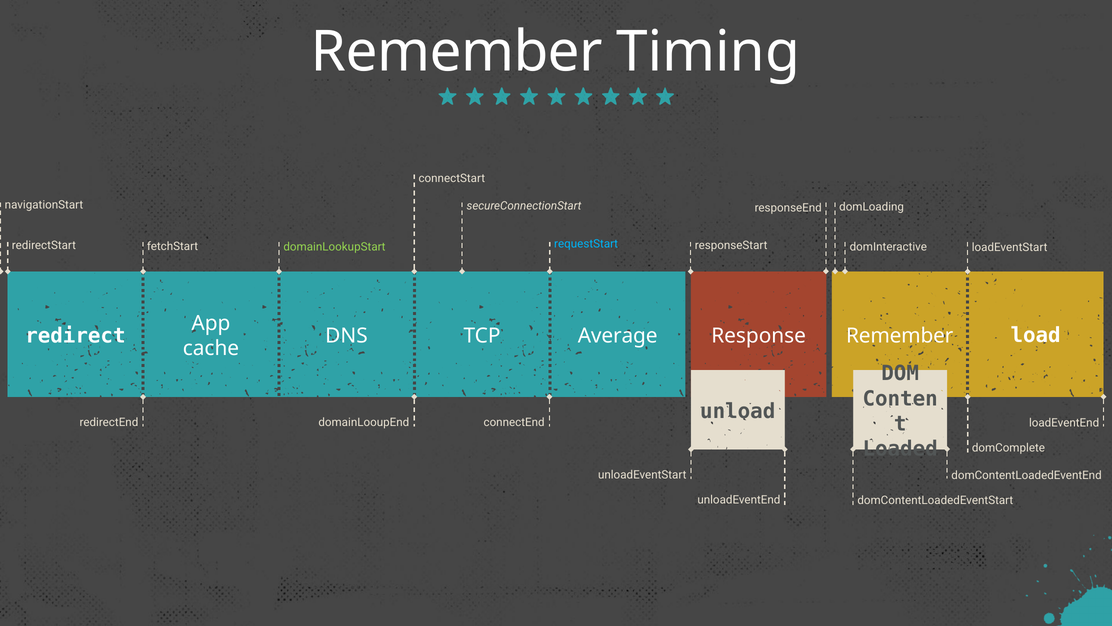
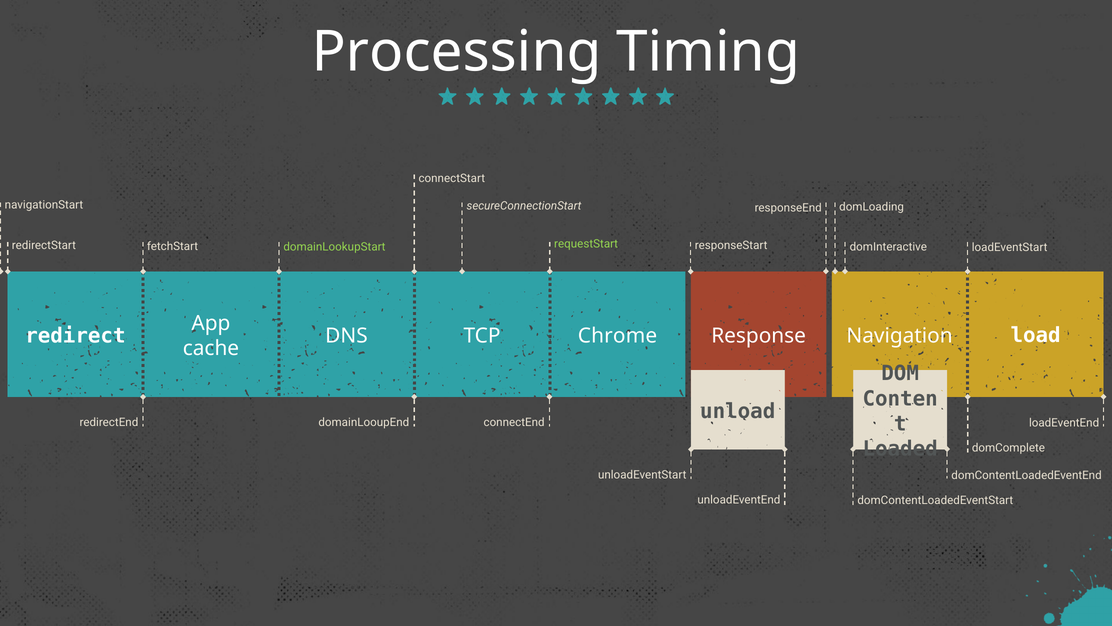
Remember at (457, 52): Remember -> Processing
requestStart colour: light blue -> light green
Average: Average -> Chrome
Remember at (900, 335): Remember -> Navigation
